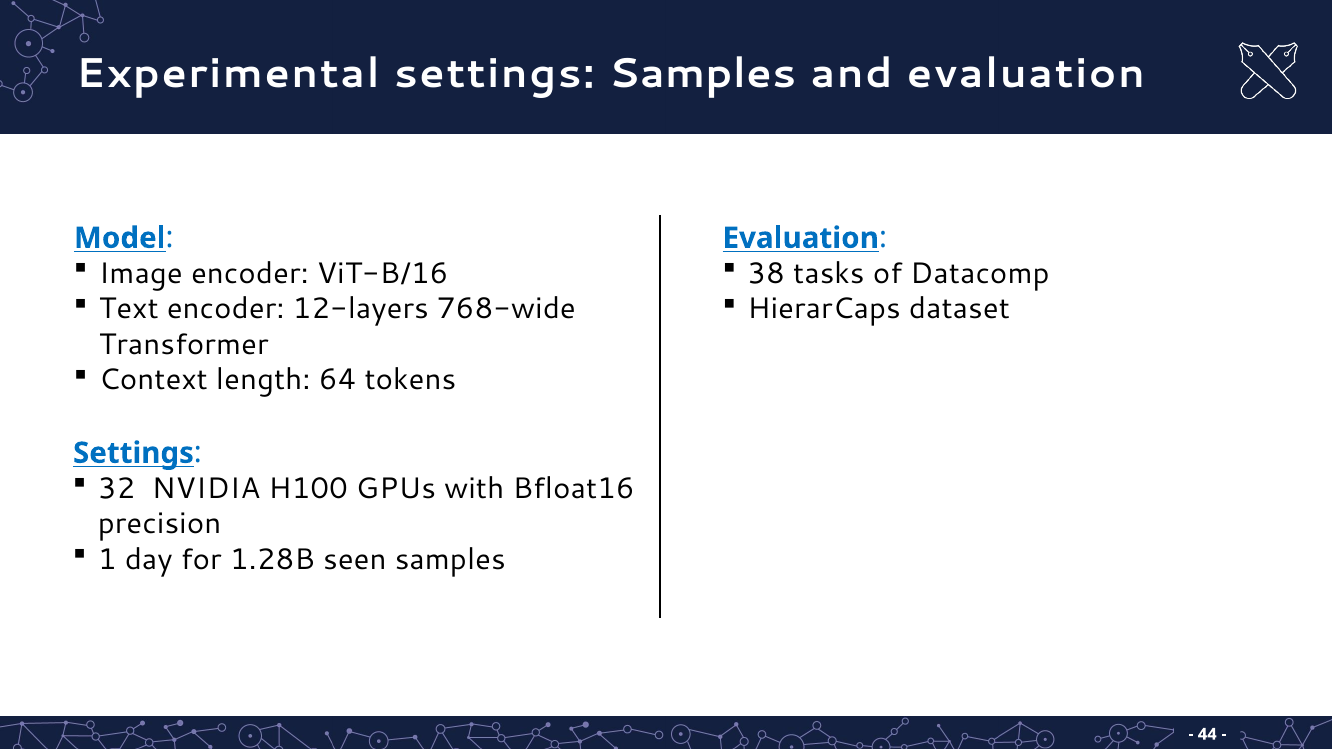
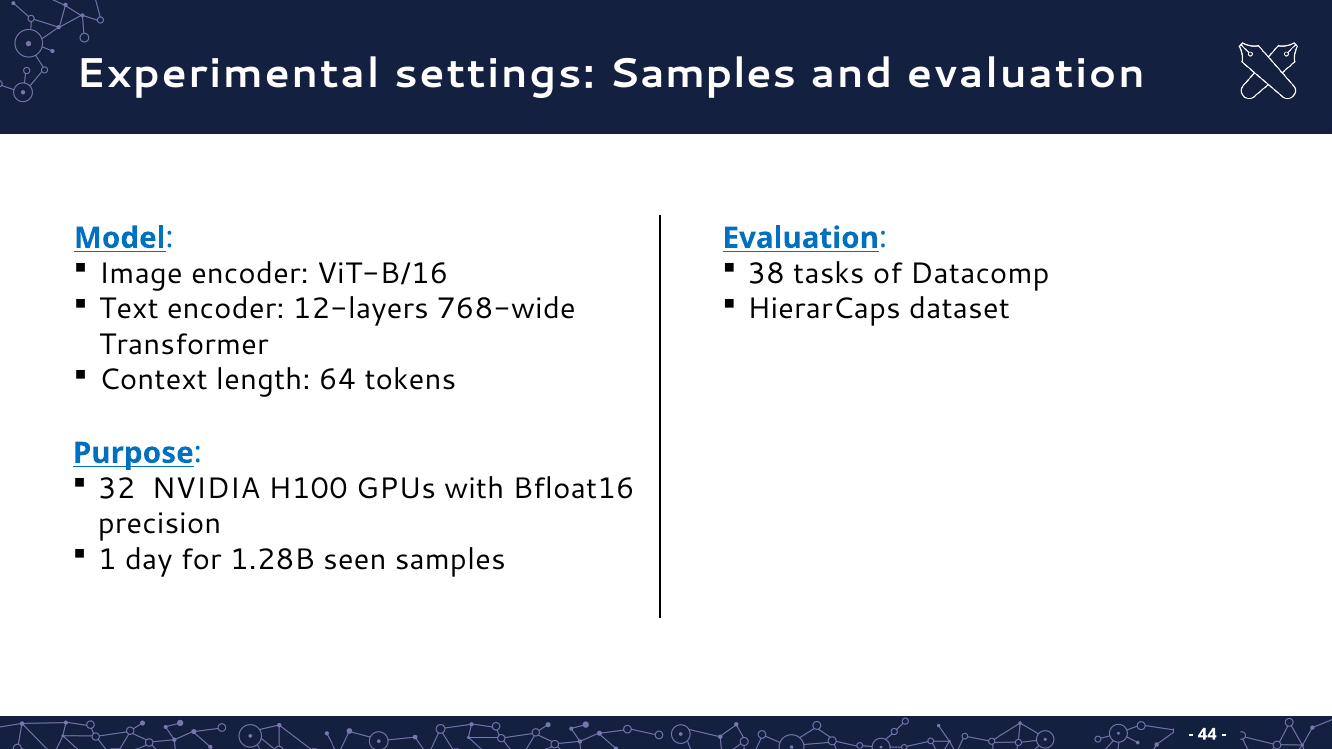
Settings at (133, 453): Settings -> Purpose
